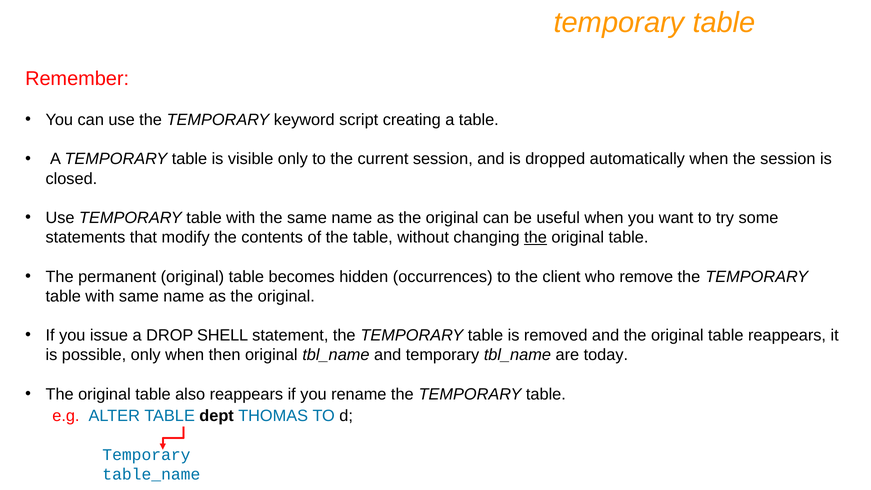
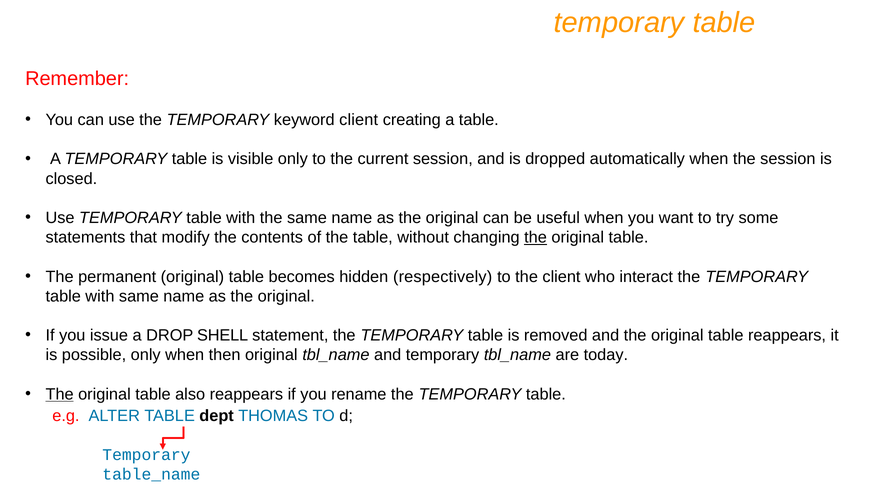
keyword script: script -> client
occurrences: occurrences -> respectively
remove: remove -> interact
The at (60, 394) underline: none -> present
